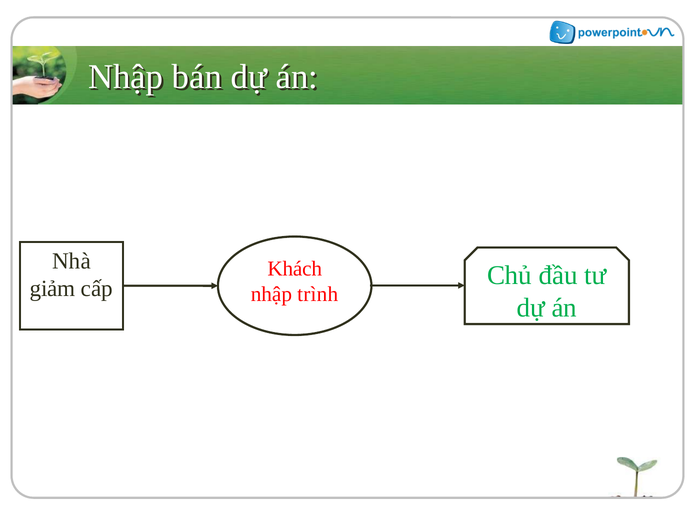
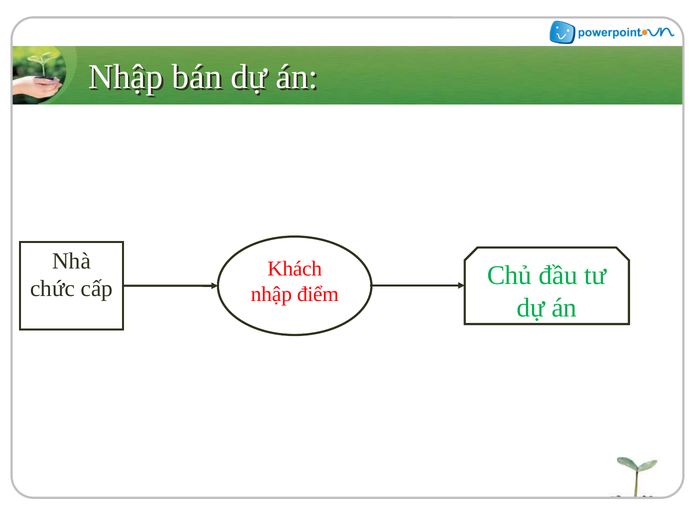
giảm: giảm -> chức
trình: trình -> điểm
